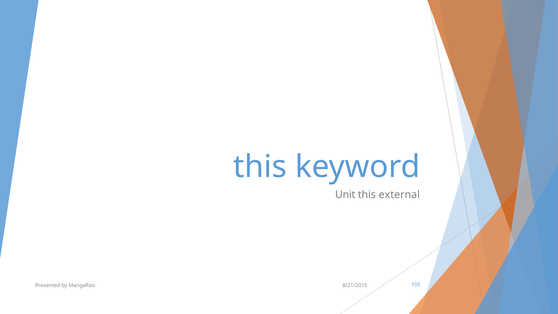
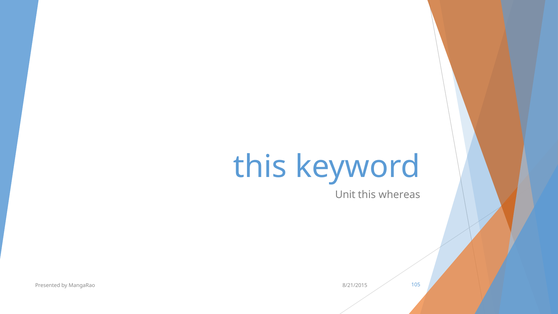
external: external -> whereas
